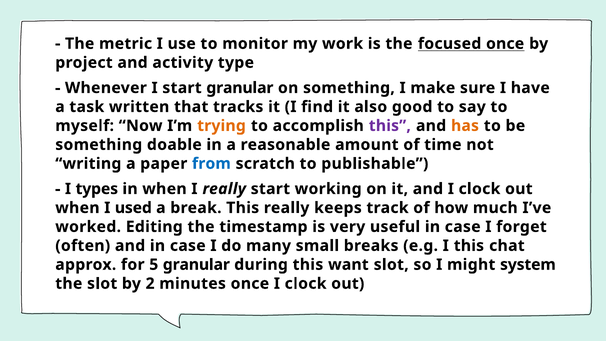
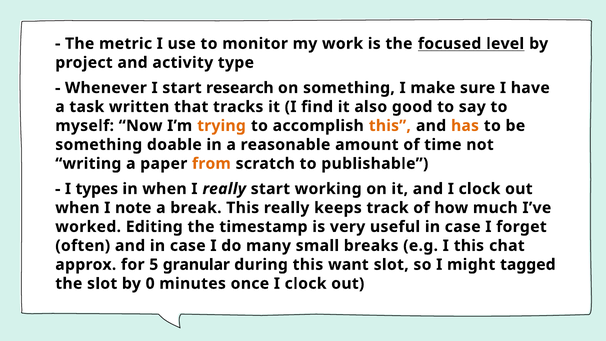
focused once: once -> level
start granular: granular -> research
this at (390, 126) colour: purple -> orange
from colour: blue -> orange
used: used -> note
system: system -> tagged
2: 2 -> 0
